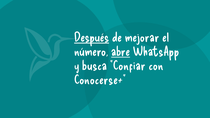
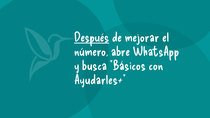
abre underline: present -> none
Confiar: Confiar -> Básicos
Conocerse+: Conocerse+ -> Ayudarles+
